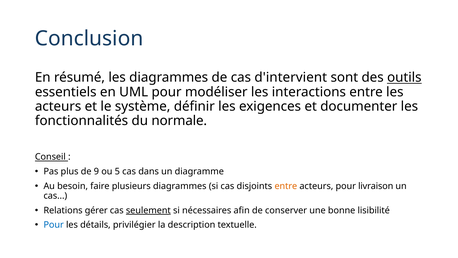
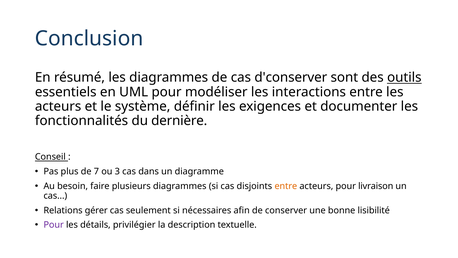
d'intervient: d'intervient -> d'conserver
normale: normale -> dernière
9: 9 -> 7
5: 5 -> 3
seulement underline: present -> none
Pour at (54, 225) colour: blue -> purple
